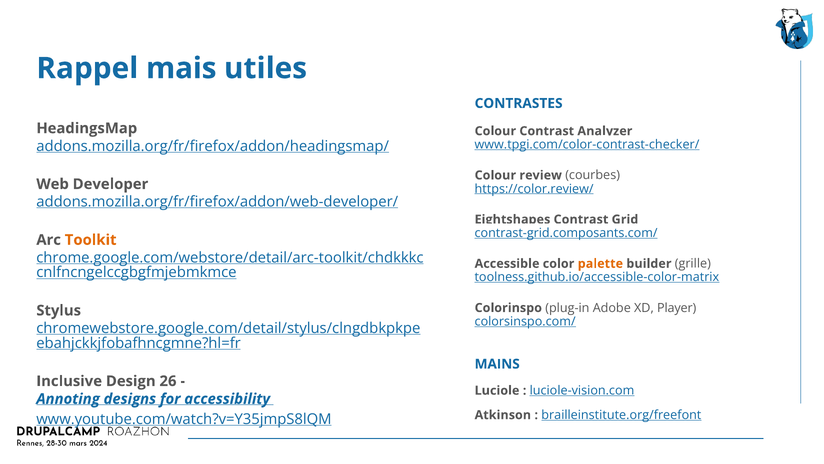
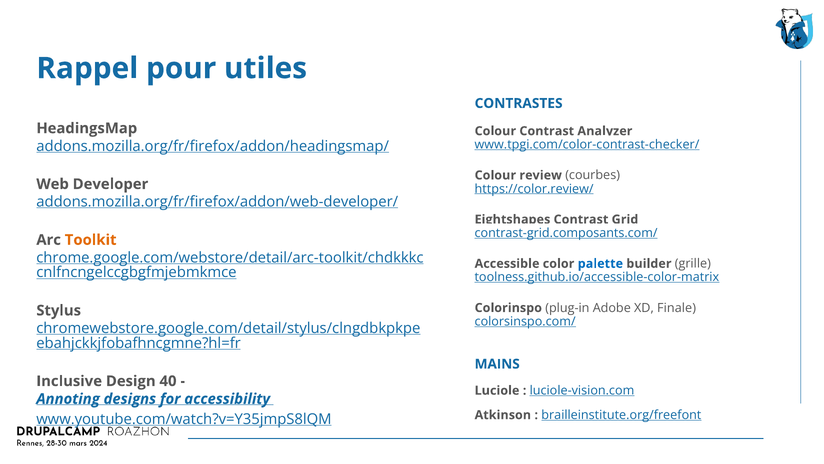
mais: mais -> pour
palette colour: orange -> blue
Player: Player -> Finale
26: 26 -> 40
